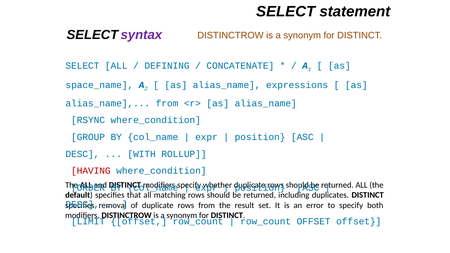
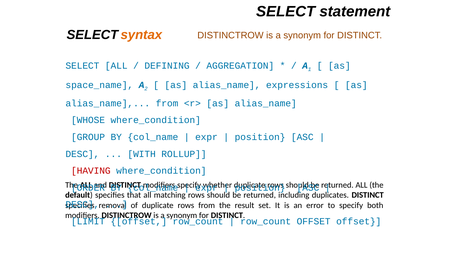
syntax colour: purple -> orange
CONCATENATE: CONCATENATE -> AGGREGATION
RSYNC: RSYNC -> WHOSE
